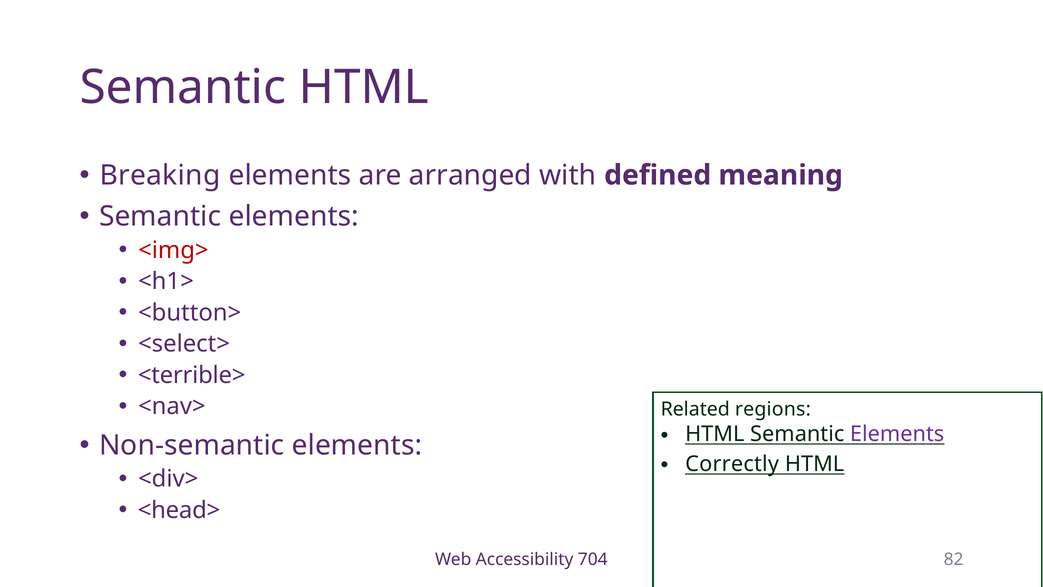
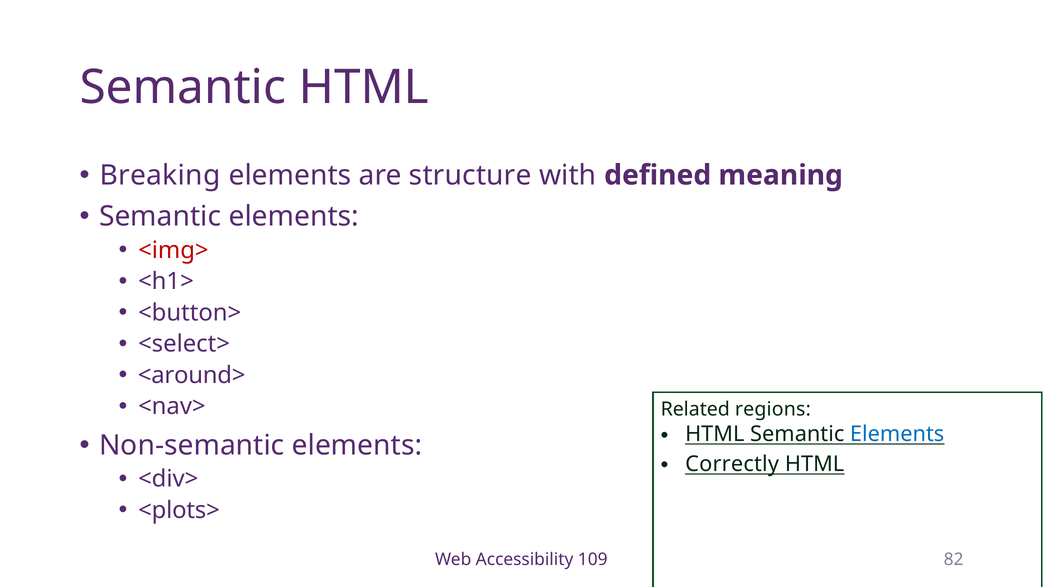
arranged: arranged -> structure
<terrible>: <terrible> -> <around>
Elements at (897, 434) colour: purple -> blue
<head>: <head> -> <plots>
704: 704 -> 109
